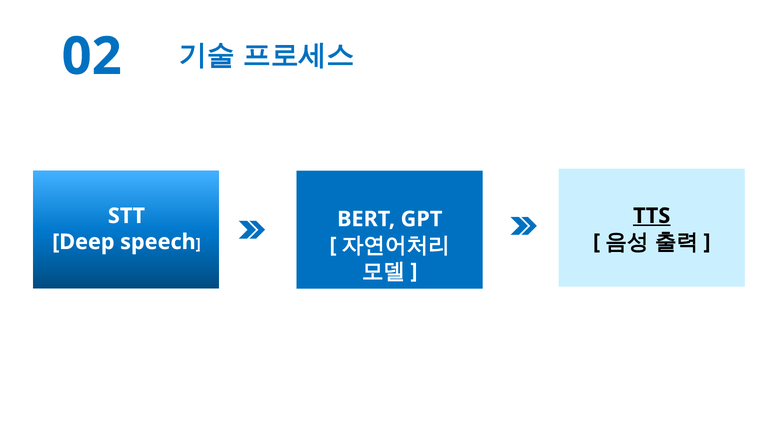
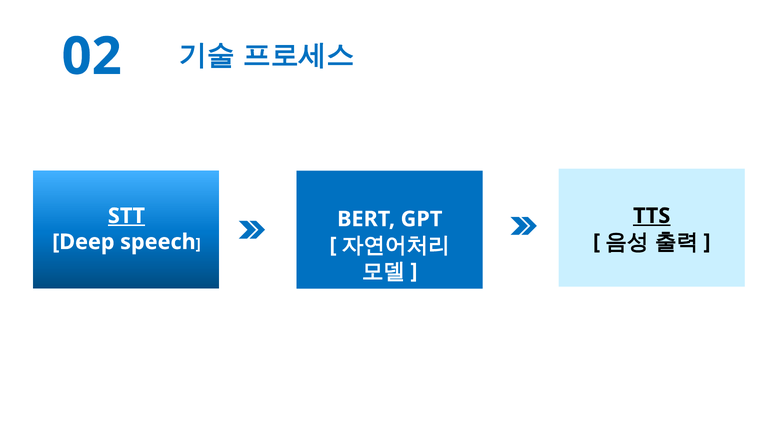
STT underline: none -> present
